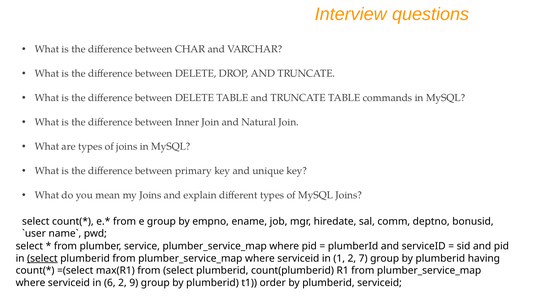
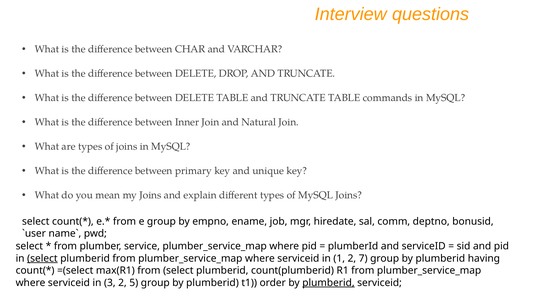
6: 6 -> 3
9: 9 -> 5
plumberid at (328, 283) underline: none -> present
